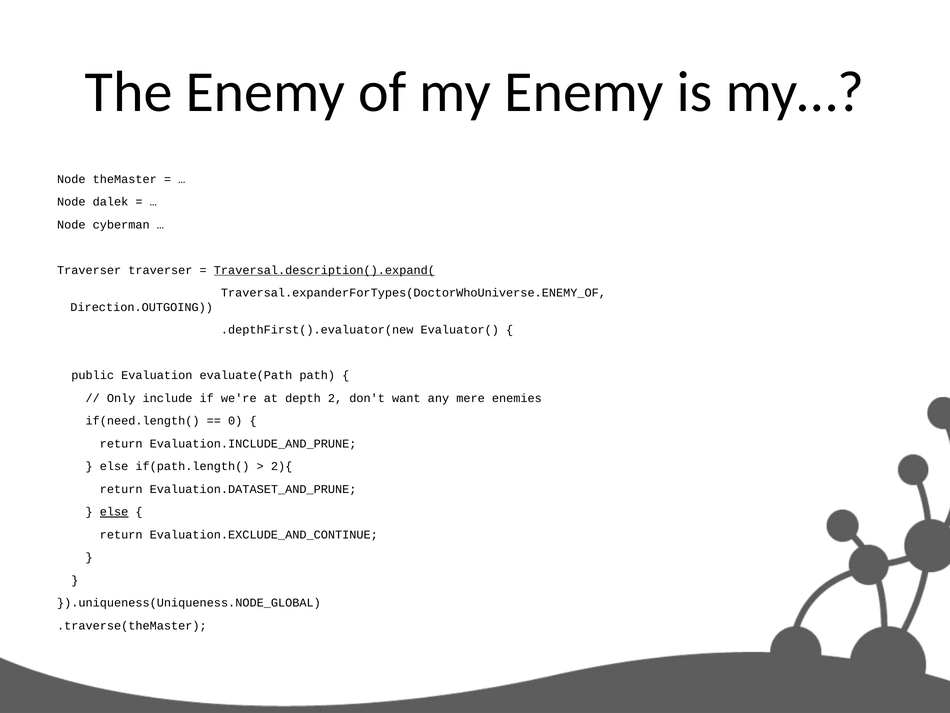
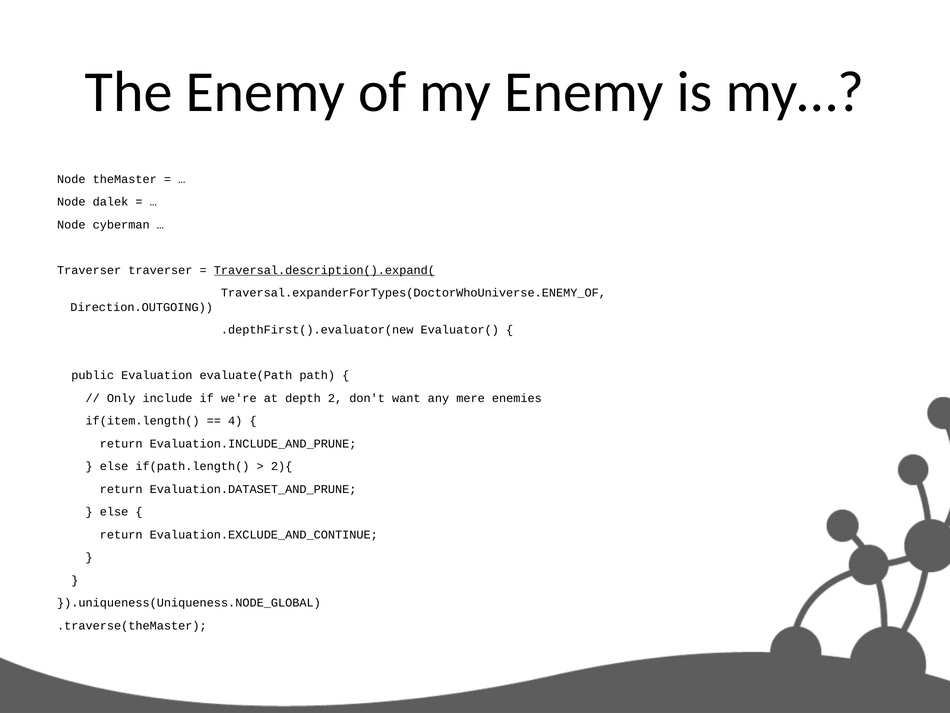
if(need.length(: if(need.length( -> if(item.length(
0: 0 -> 4
else at (114, 512) underline: present -> none
